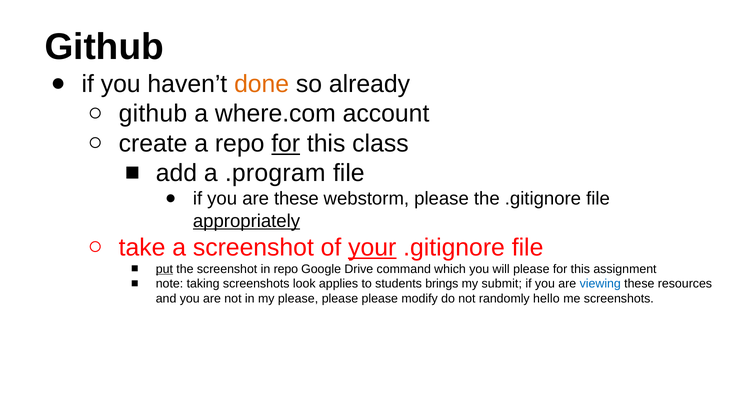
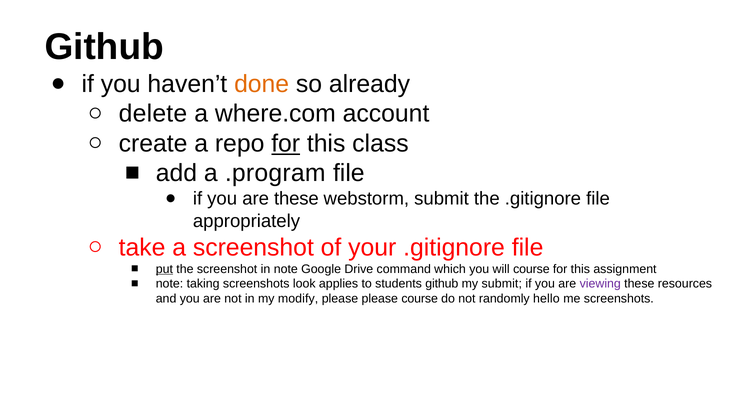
github at (153, 114): github -> delete
webstorm please: please -> submit
appropriately underline: present -> none
your underline: present -> none
in repo: repo -> note
will please: please -> course
students brings: brings -> github
viewing colour: blue -> purple
my please: please -> modify
please modify: modify -> course
